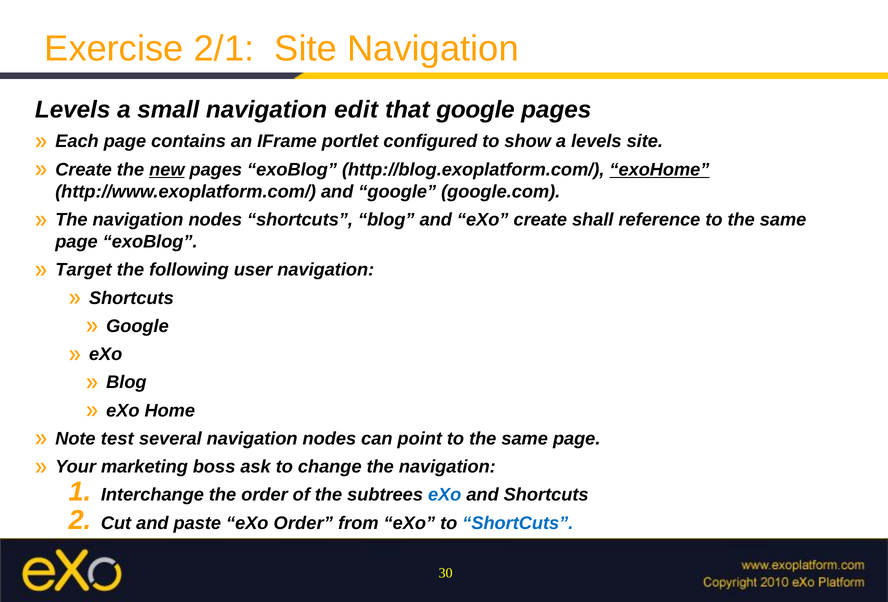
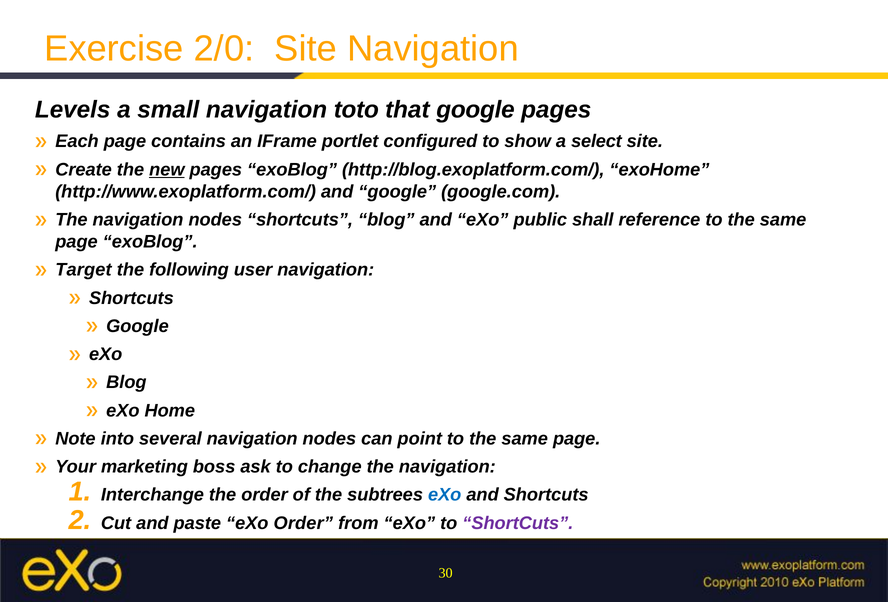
2/1: 2/1 -> 2/0
edit: edit -> toto
a levels: levels -> select
exoHome underline: present -> none
eXo create: create -> public
test: test -> into
ShortCuts at (518, 523) colour: blue -> purple
